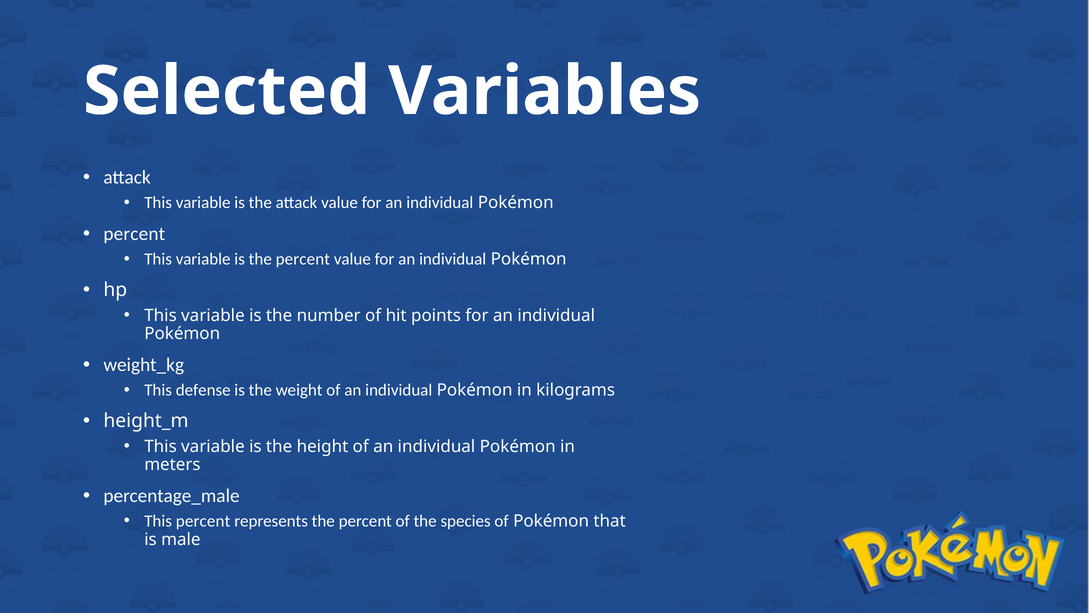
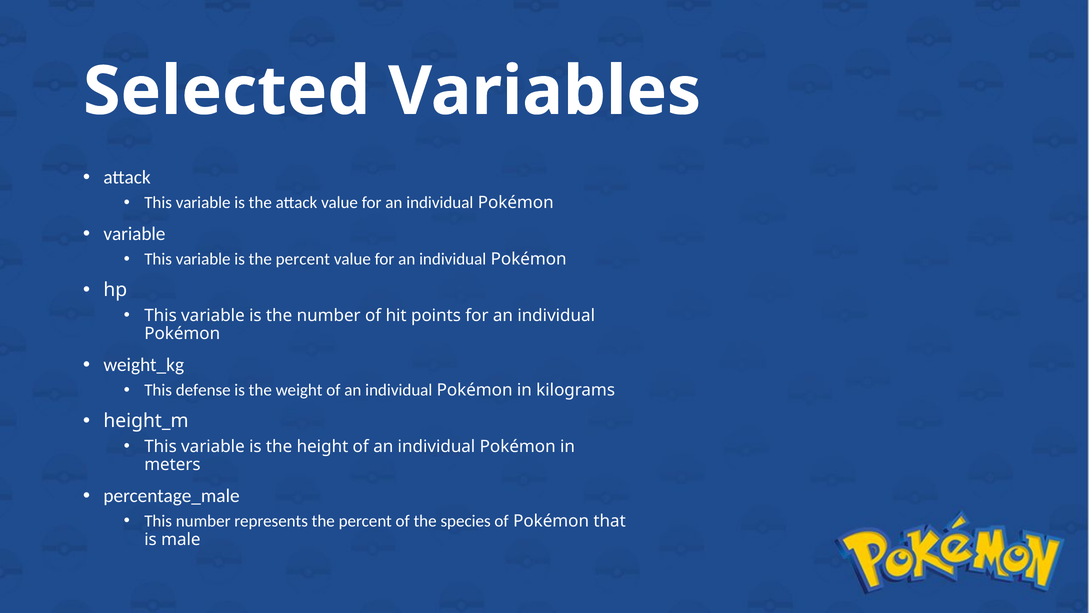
percent at (134, 234): percent -> variable
This percent: percent -> number
